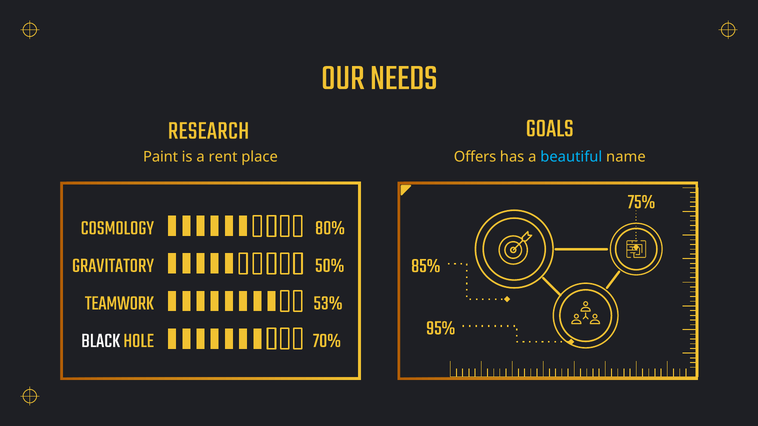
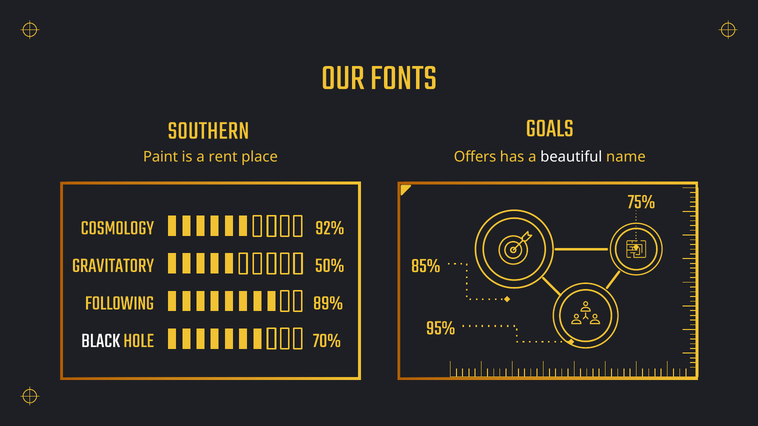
NEEDS: NEEDS -> FONTS
RESEARCH: RESEARCH -> SOUTHERN
beautiful colour: light blue -> white
80%: 80% -> 92%
TEAMWORK: TEAMWORK -> FOLLOWING
53%: 53% -> 89%
